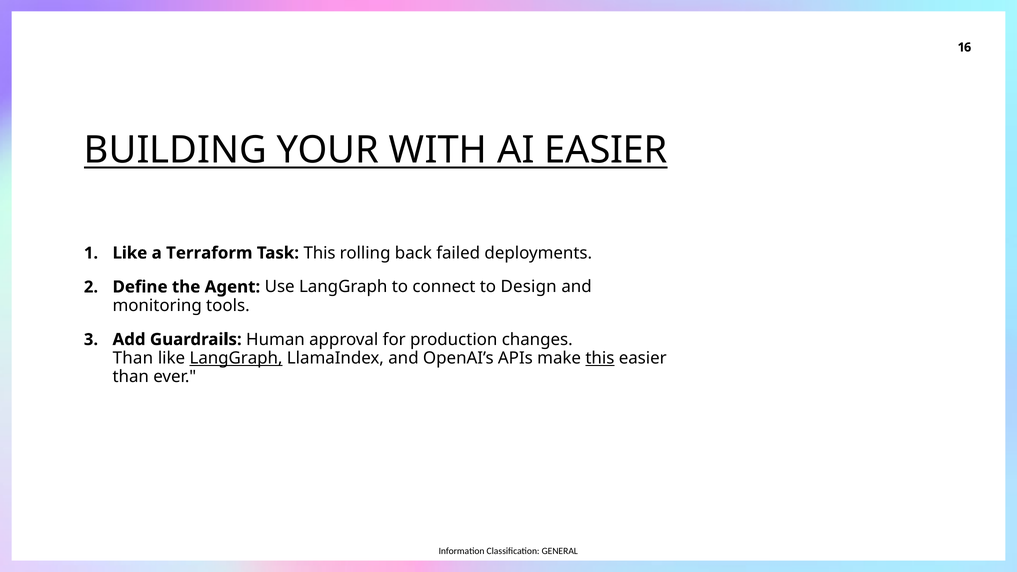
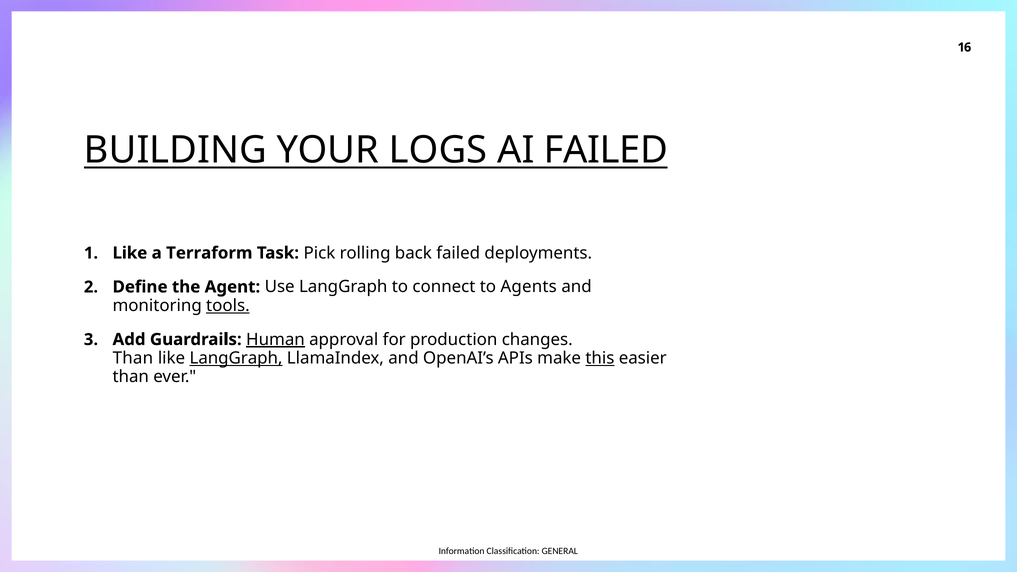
WITH: WITH -> LOGS
AI EASIER: EASIER -> FAILED
Task This: This -> Pick
Design: Design -> Agents
tools underline: none -> present
Human underline: none -> present
